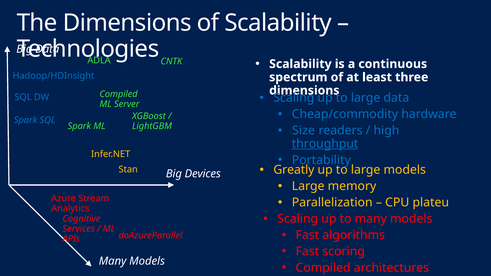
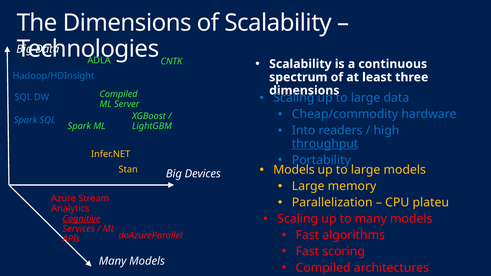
Size: Size -> Into
Greatly at (294, 170): Greatly -> Models
Cognitive underline: none -> present
